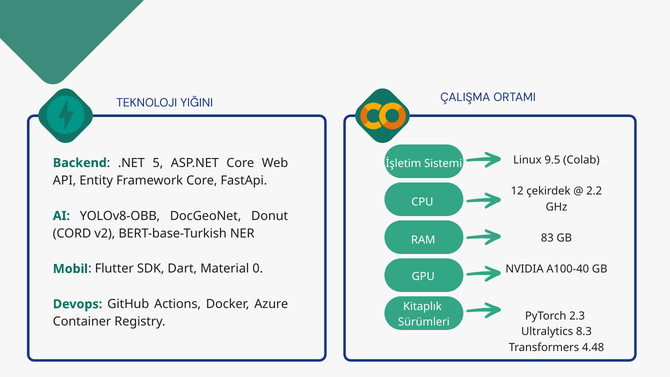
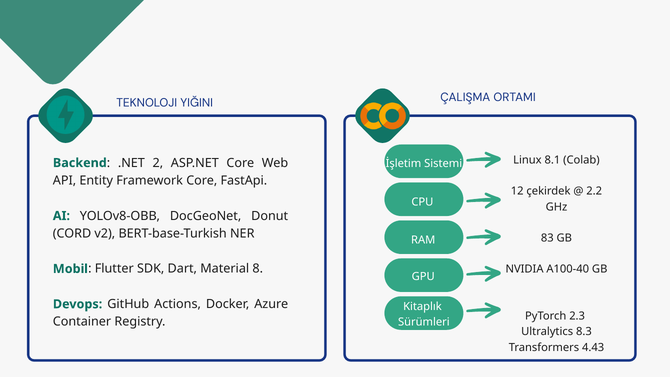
9.5: 9.5 -> 8.1
5: 5 -> 2
0: 0 -> 8
4.48: 4.48 -> 4.43
